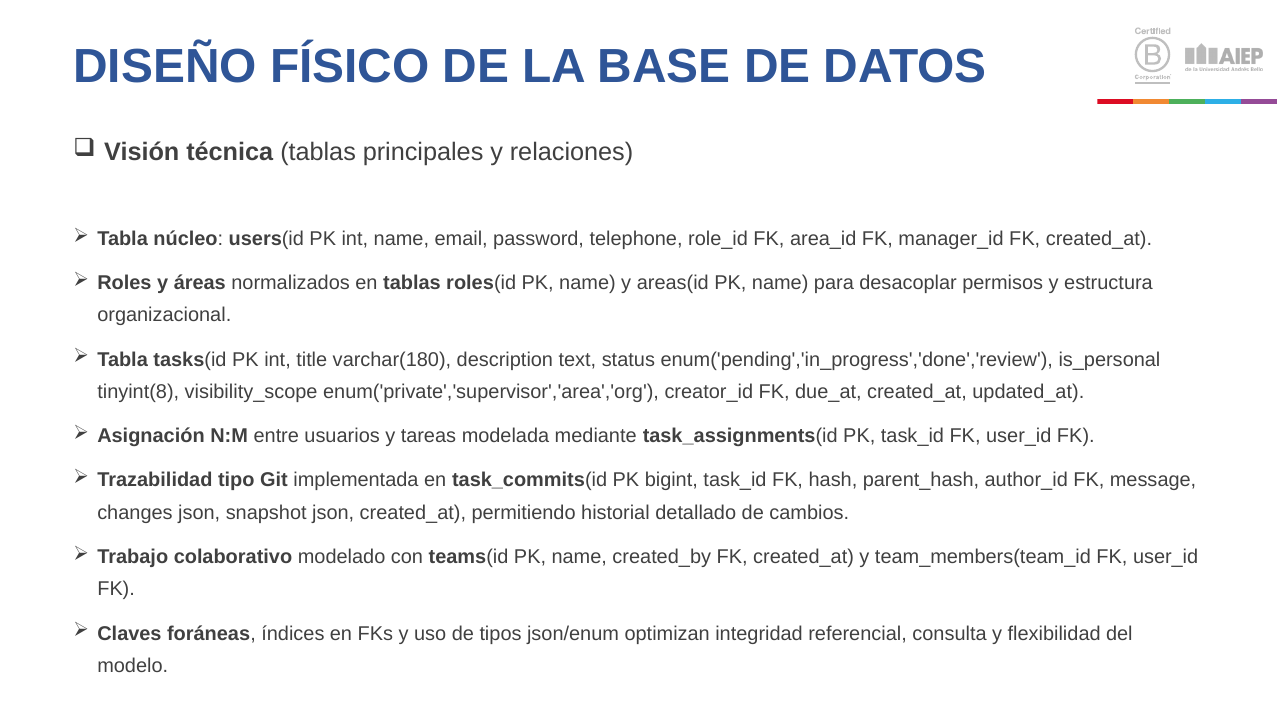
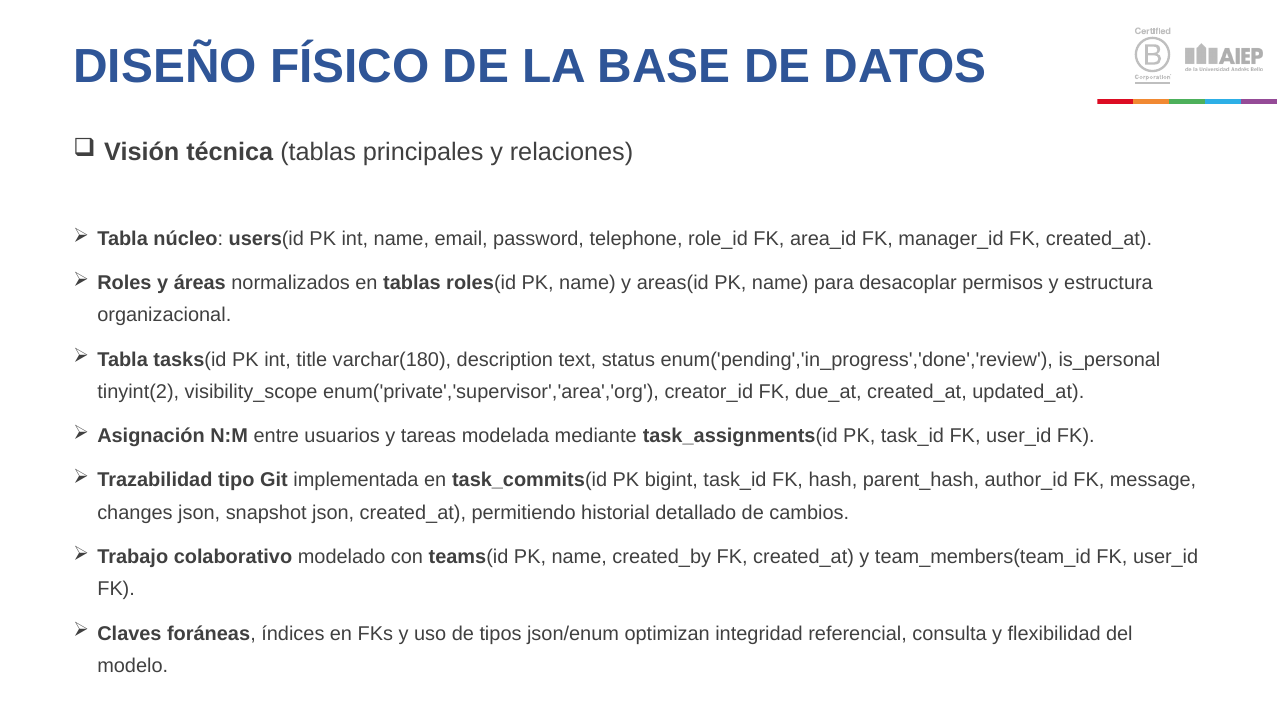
tinyint(8: tinyint(8 -> tinyint(2
